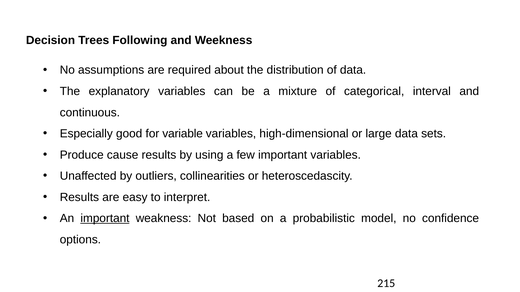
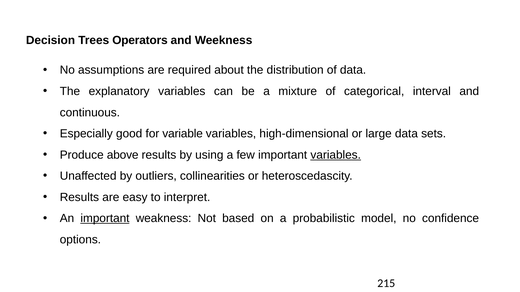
Following: Following -> Operators
cause: cause -> above
variables at (336, 155) underline: none -> present
